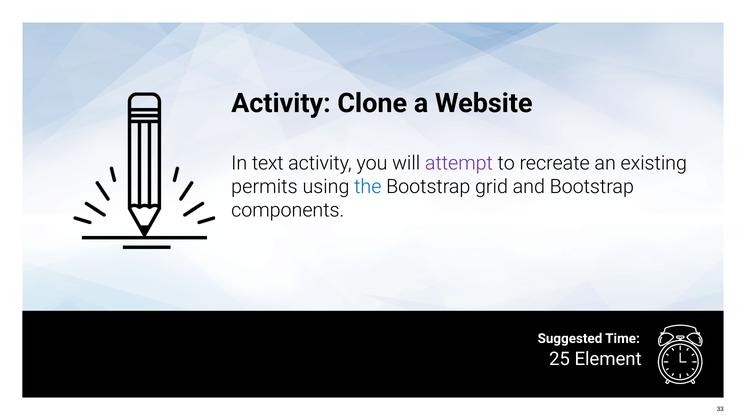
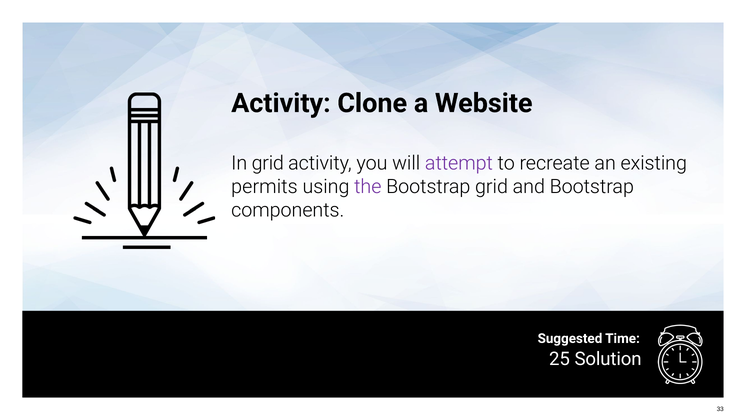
In text: text -> grid
the colour: blue -> purple
Element: Element -> Solution
